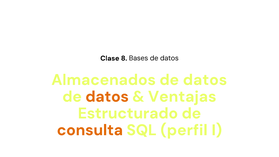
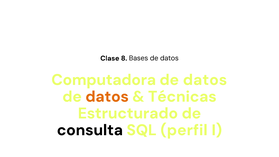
Almacenados: Almacenados -> Computadora
Ventajas: Ventajas -> Técnicas
consulta colour: orange -> black
